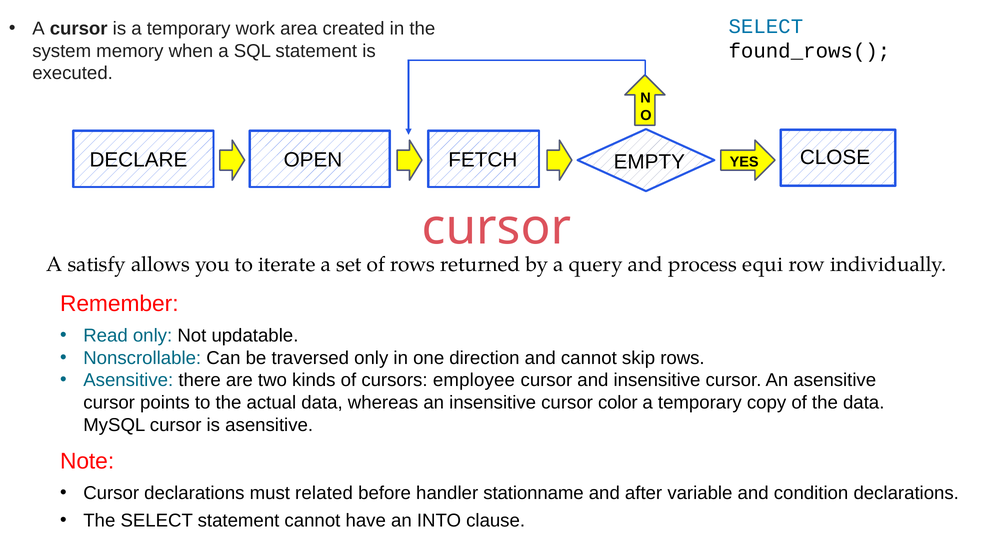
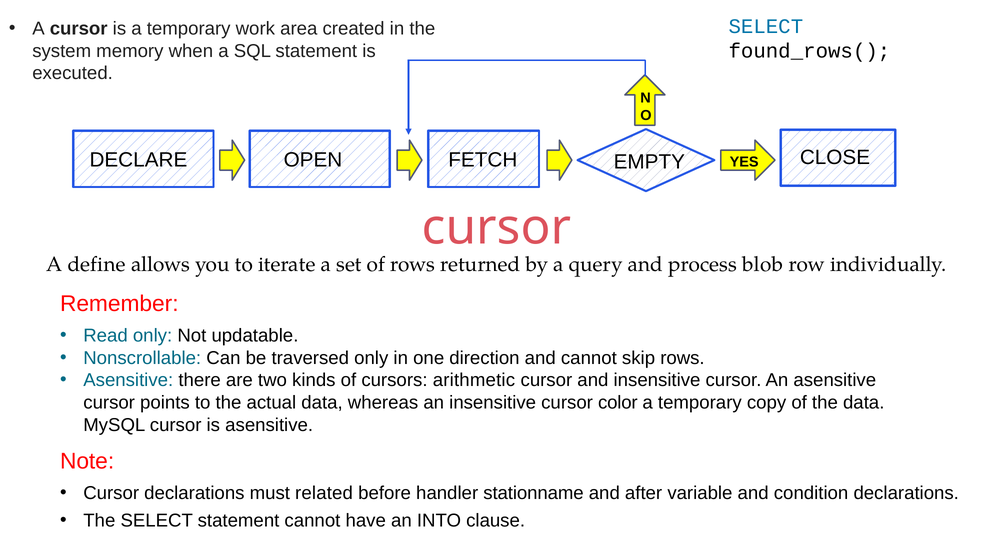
satisfy: satisfy -> define
equi: equi -> blob
employee: employee -> arithmetic
